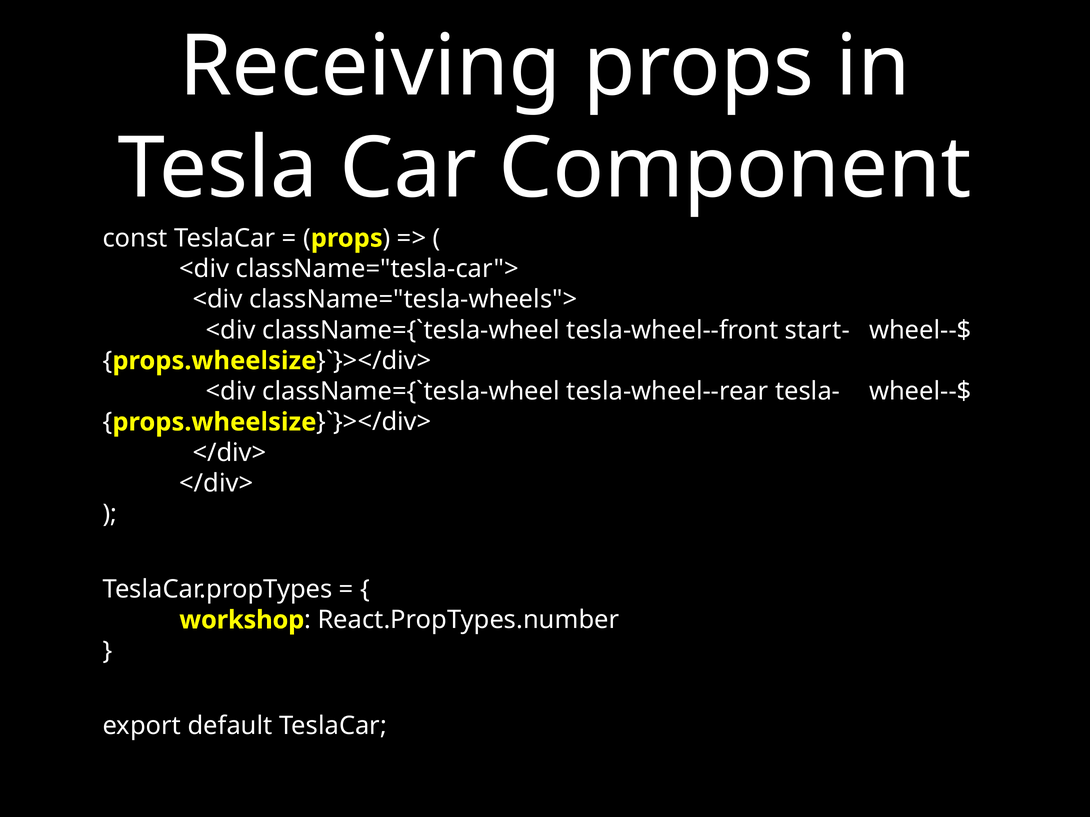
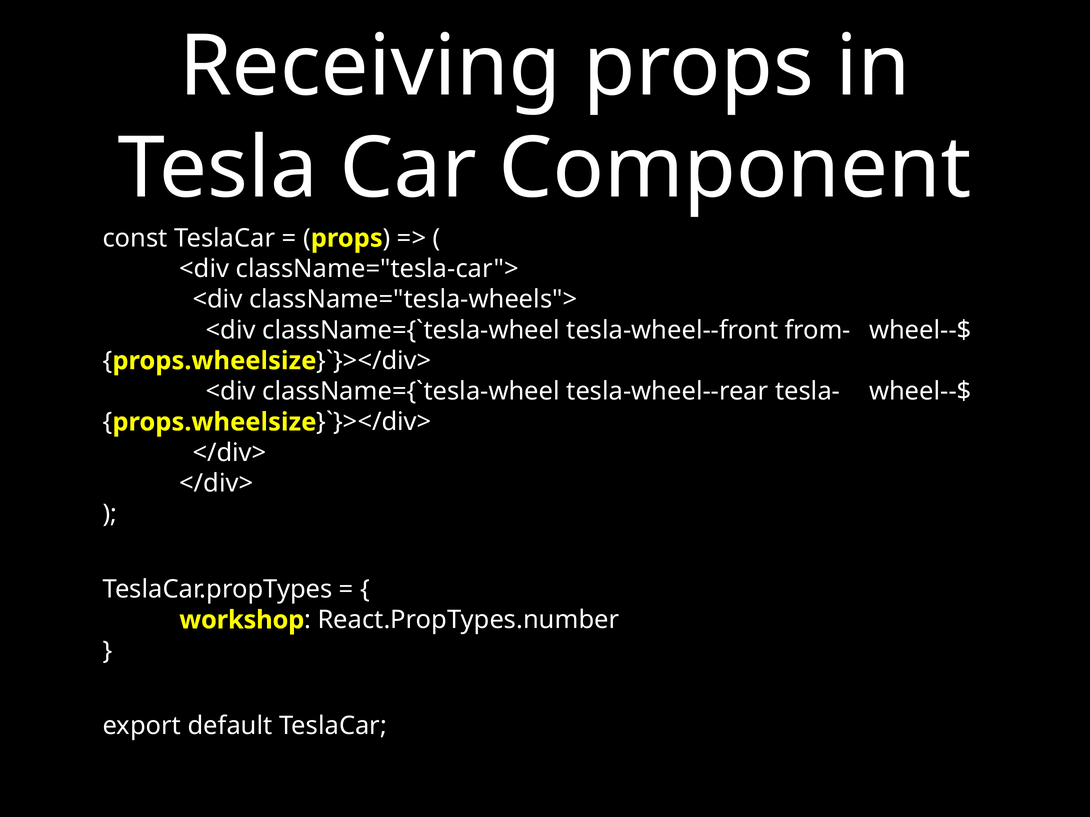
start-: start- -> from-
